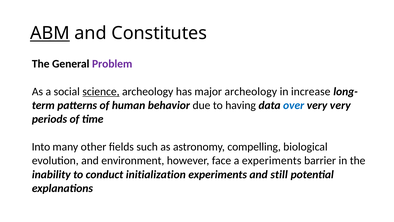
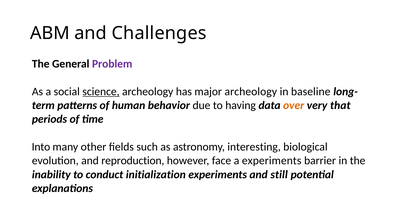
ABM underline: present -> none
Constitutes: Constitutes -> Challenges
increase: increase -> baseline
over colour: blue -> orange
very very: very -> that
compelling: compelling -> interesting
environment: environment -> reproduction
